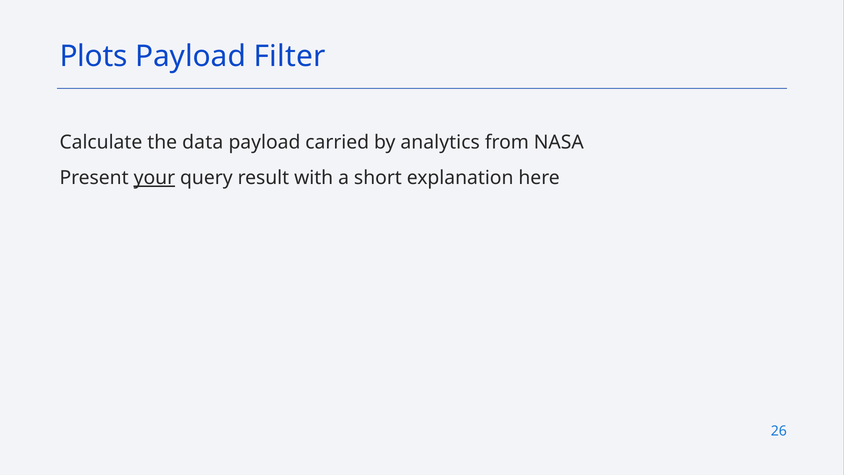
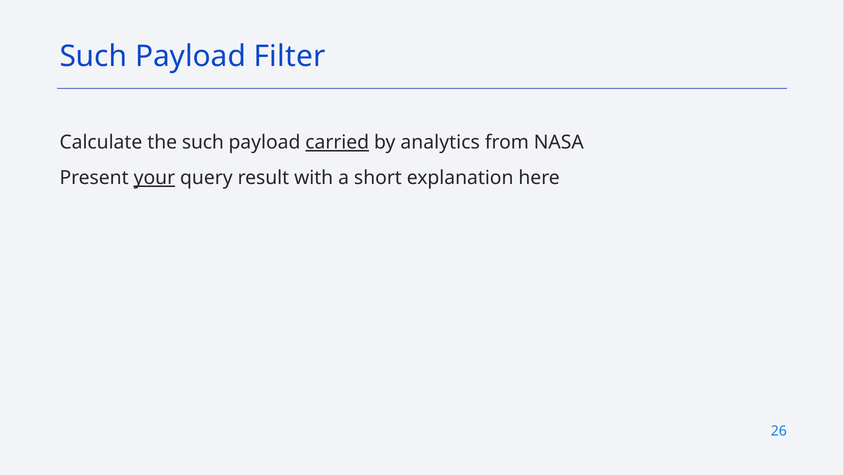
Plots at (94, 56): Plots -> Such
the data: data -> such
carried underline: none -> present
